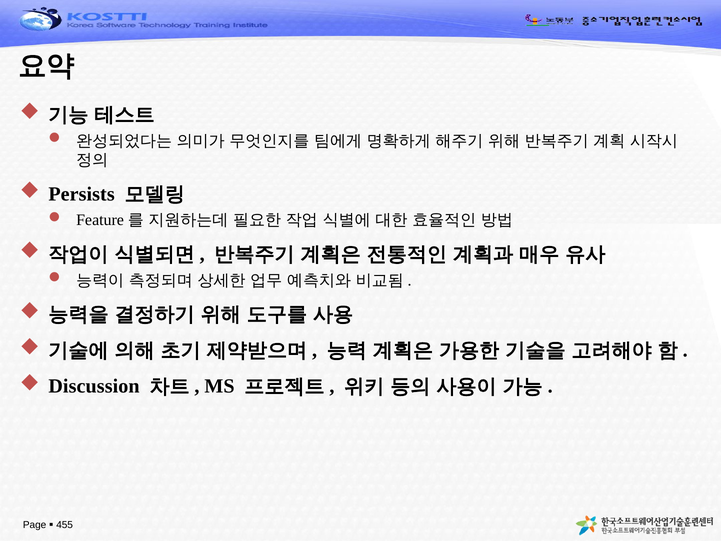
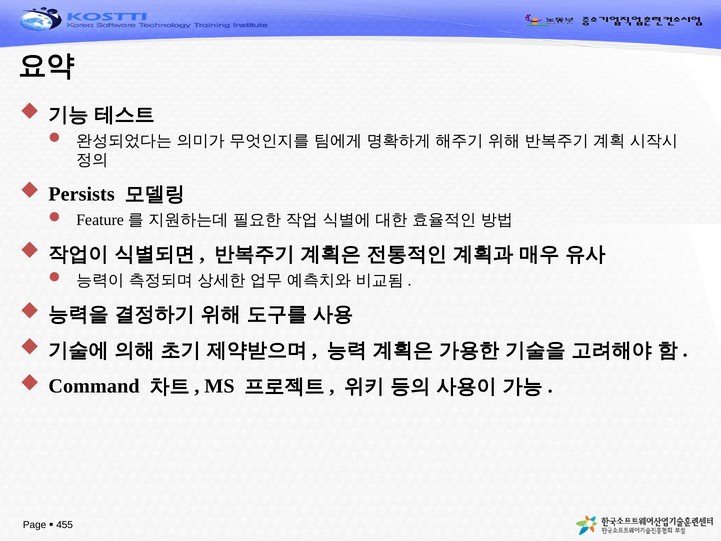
Discussion: Discussion -> Command
